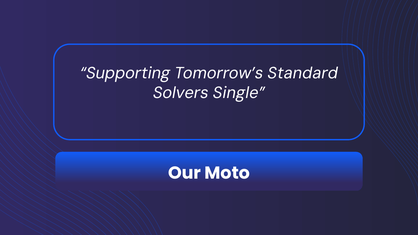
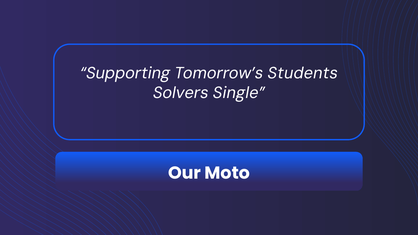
Standard: Standard -> Students
